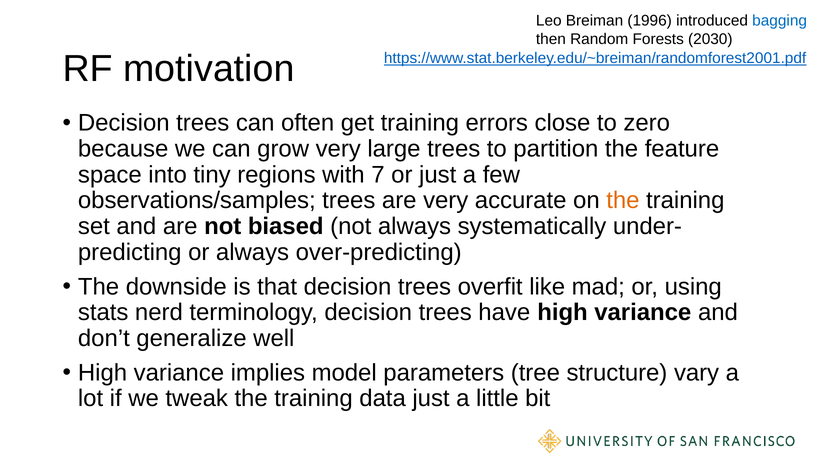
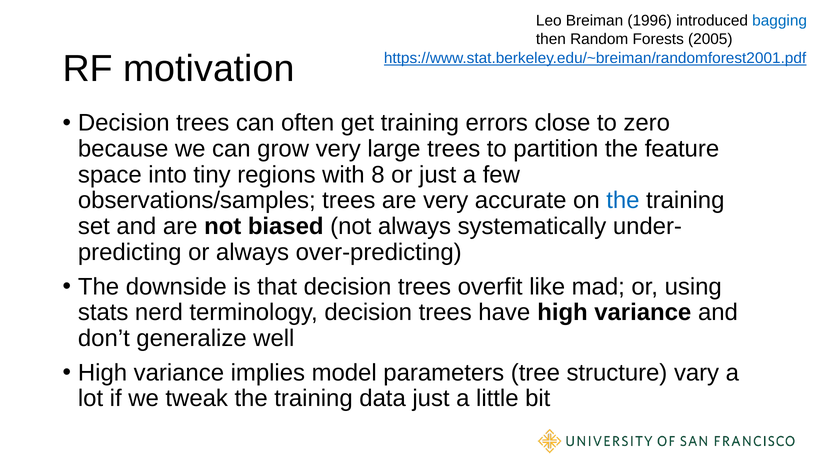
2030: 2030 -> 2005
7: 7 -> 8
the at (623, 200) colour: orange -> blue
